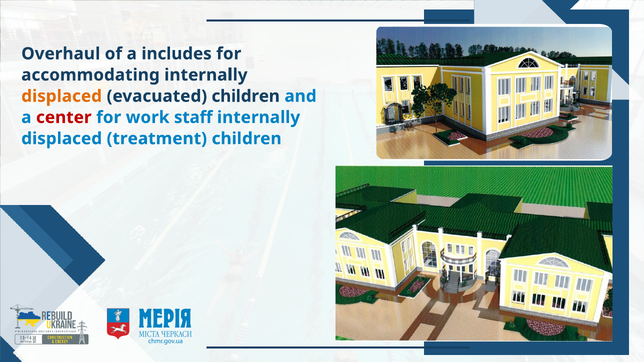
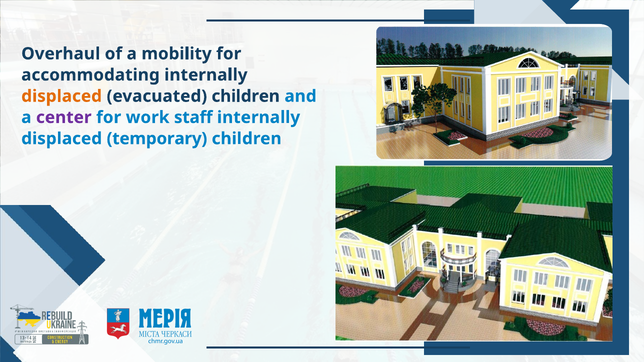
includes: includes -> mobility
center colour: red -> purple
treatment: treatment -> temporary
